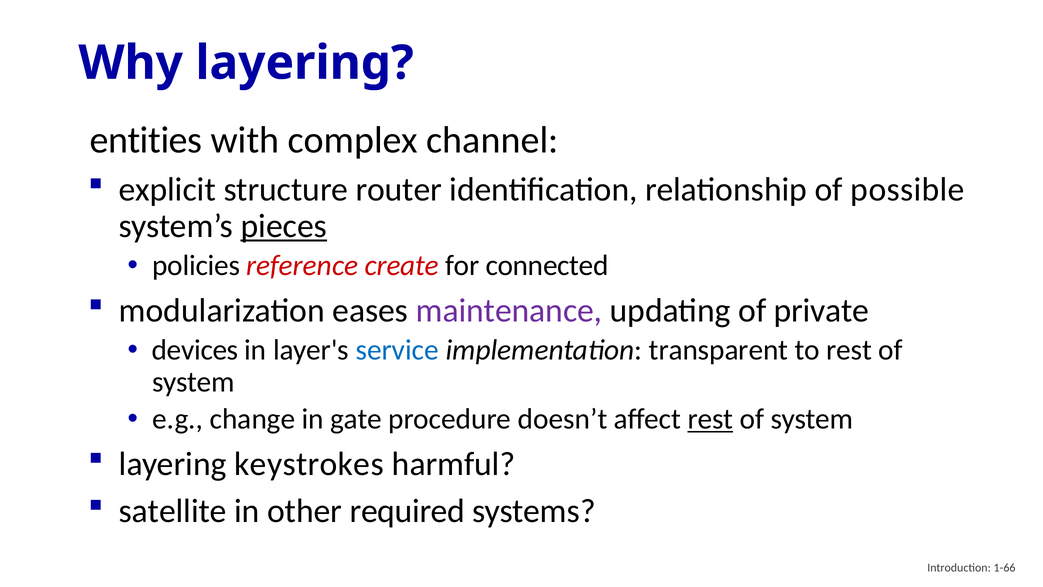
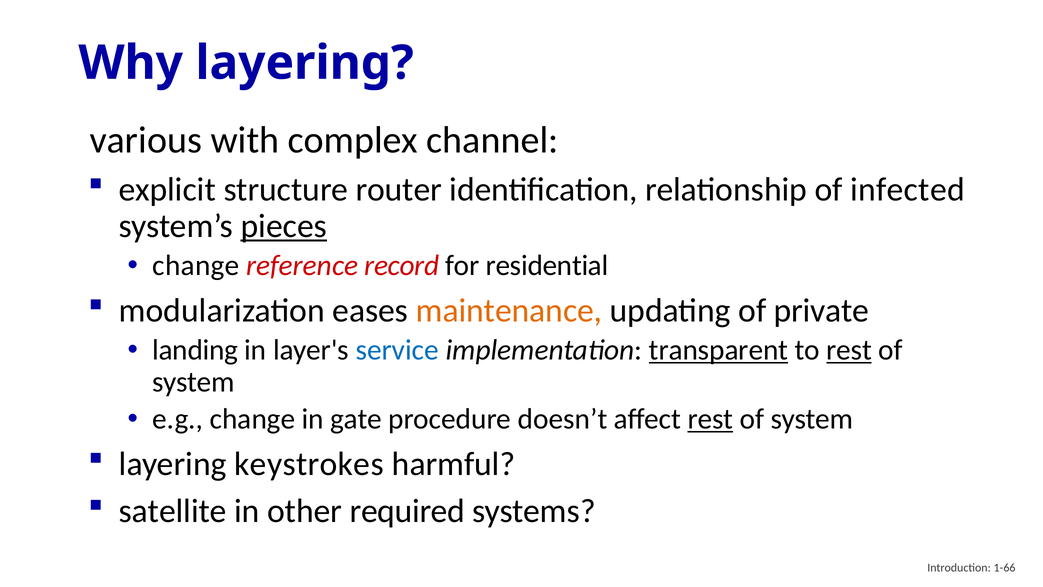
entities: entities -> various
possible: possible -> infected
policies at (196, 266): policies -> change
create: create -> record
connected: connected -> residential
maintenance colour: purple -> orange
devices: devices -> landing
transparent underline: none -> present
rest at (849, 350) underline: none -> present
